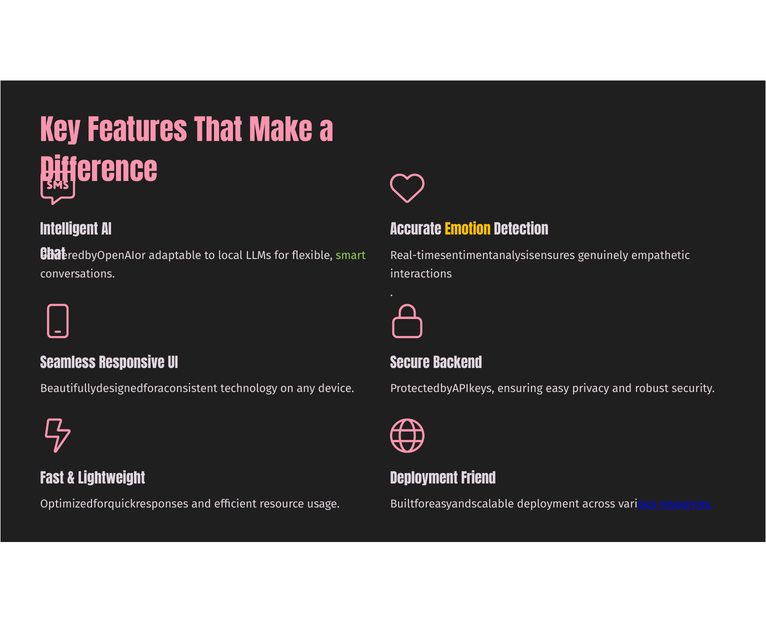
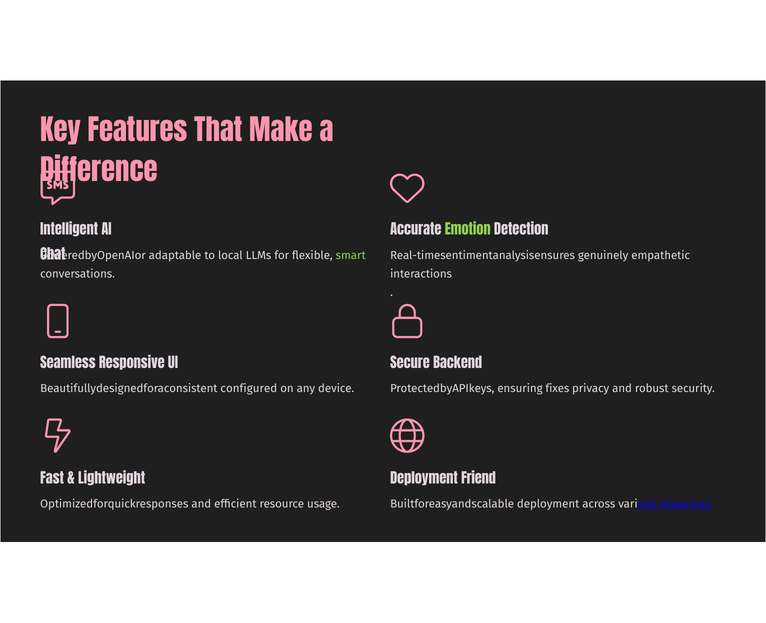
Emotion colour: yellow -> light green
technology: technology -> configured
easy: easy -> fixes
